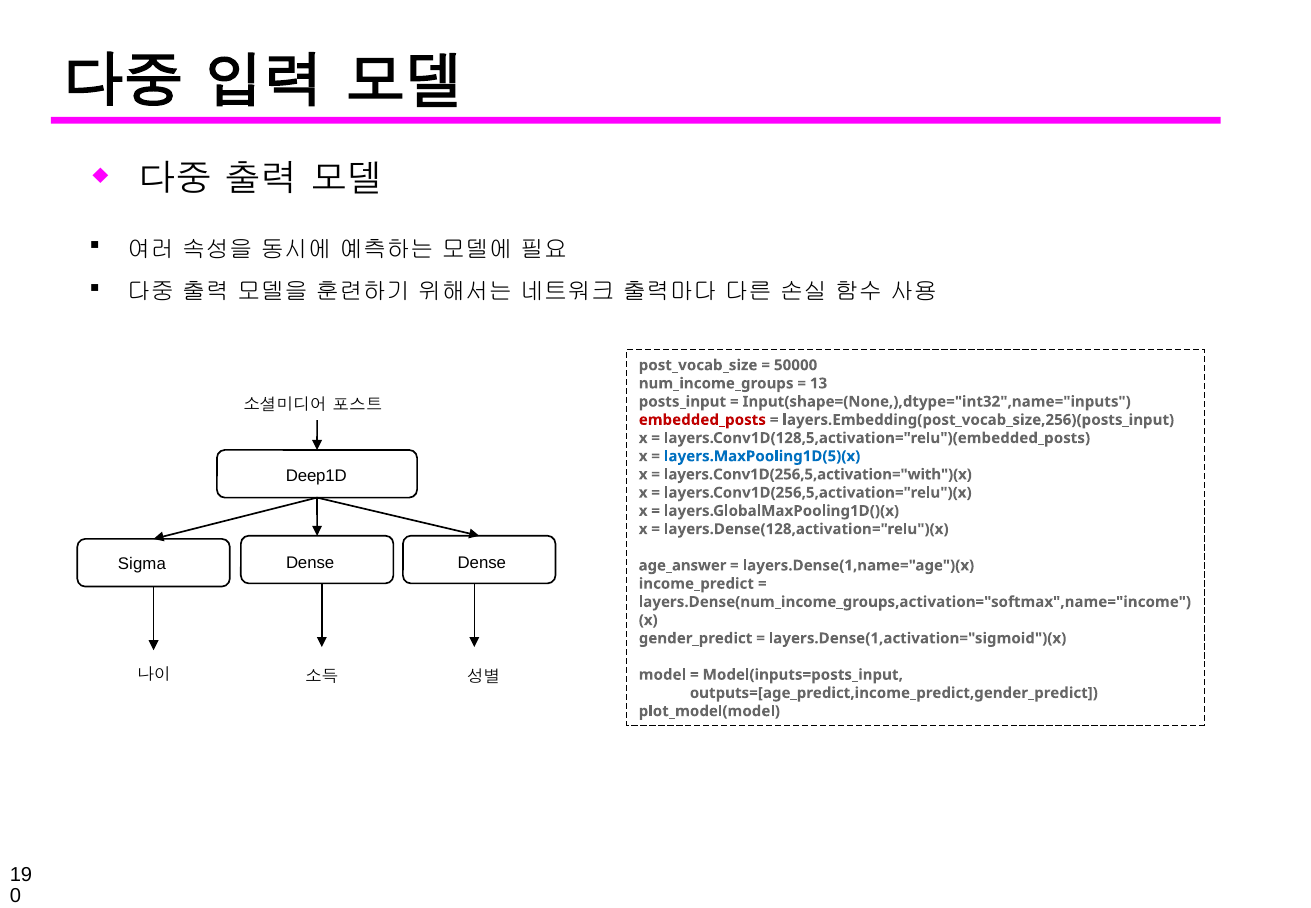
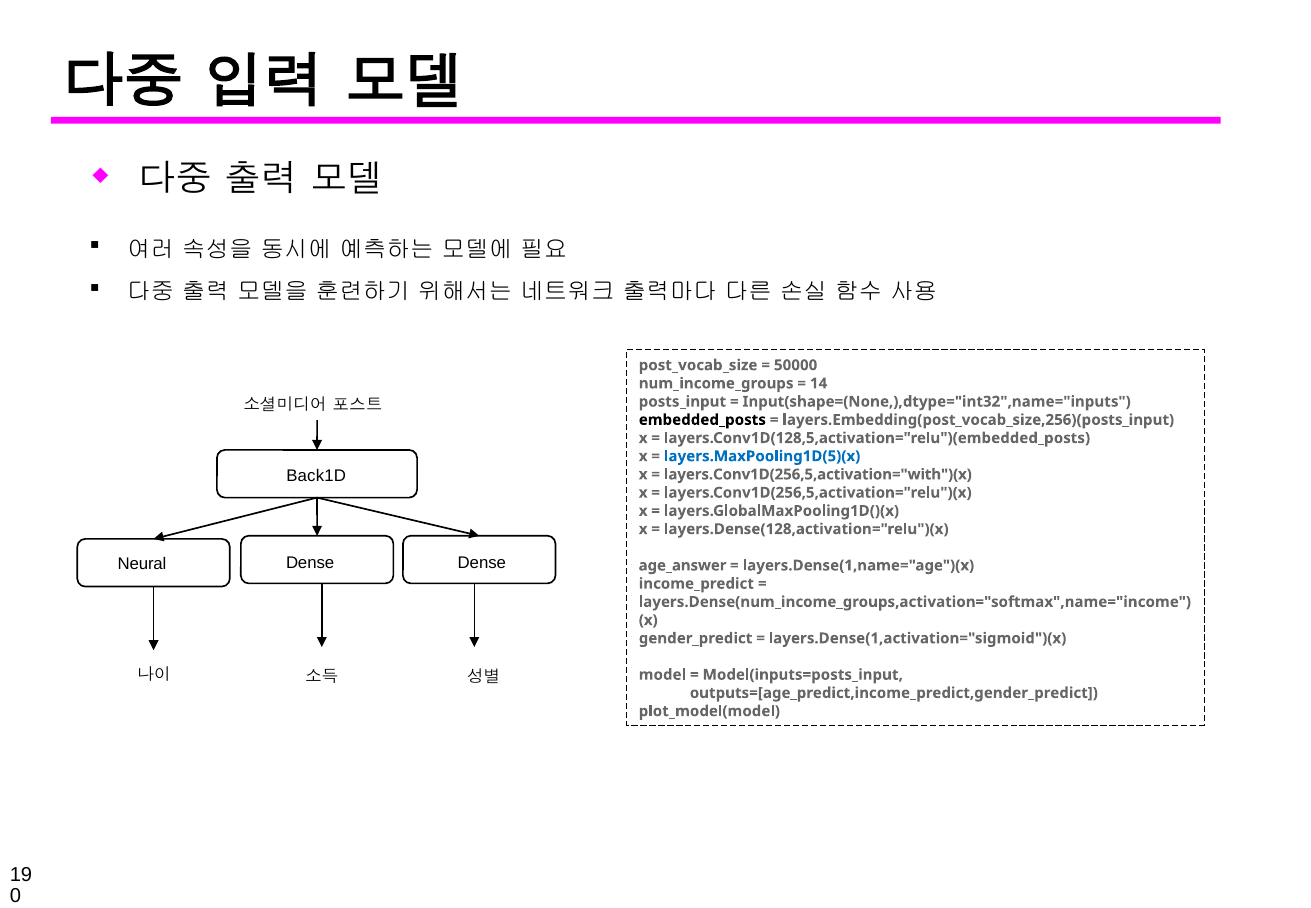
13: 13 -> 14
embedded_posts colour: red -> black
Deep1D: Deep1D -> Back1D
Sigma: Sigma -> Neural
